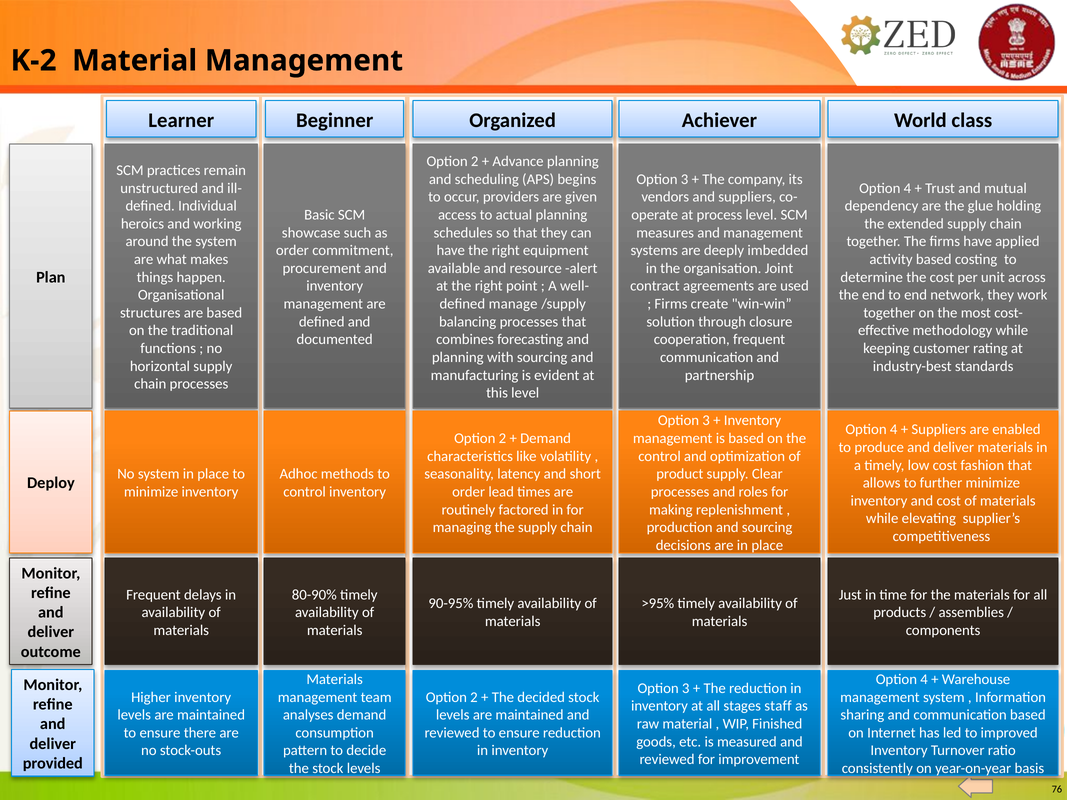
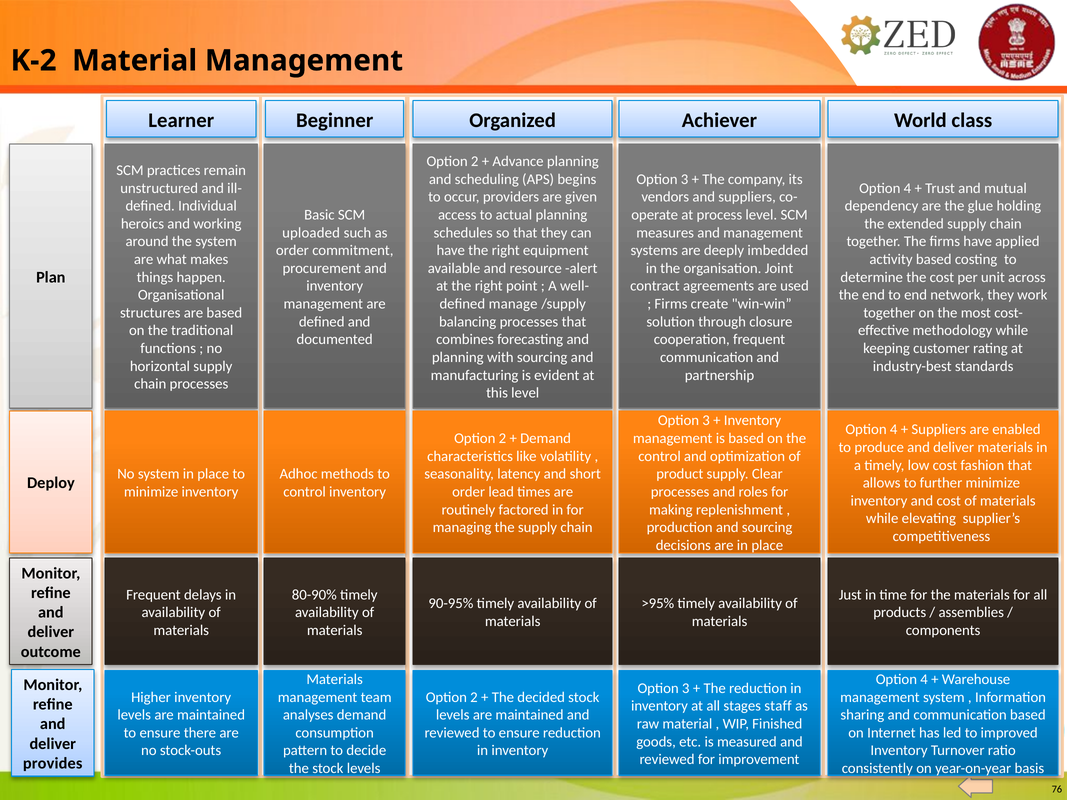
showcase: showcase -> uploaded
provided: provided -> provides
